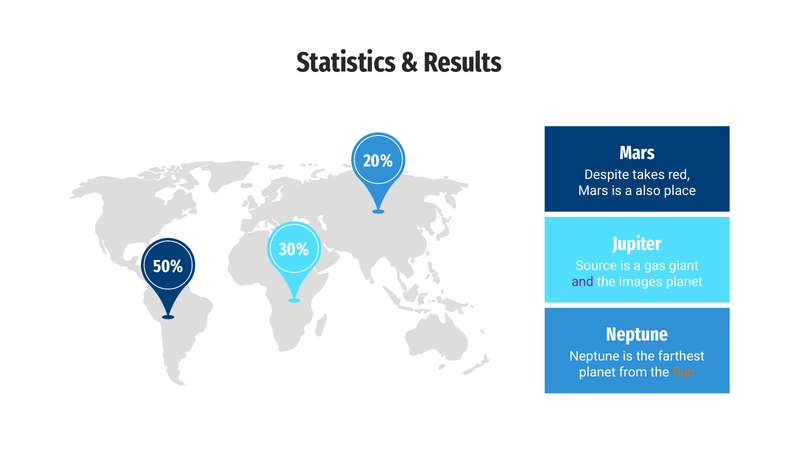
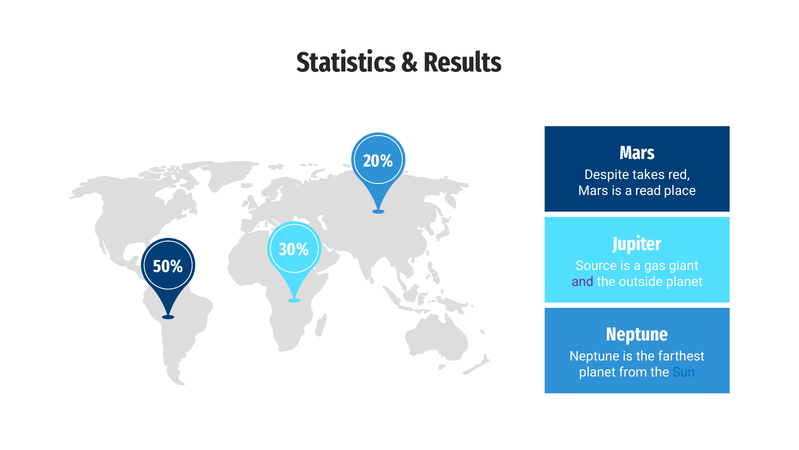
also: also -> read
images: images -> outside
Sun colour: orange -> blue
